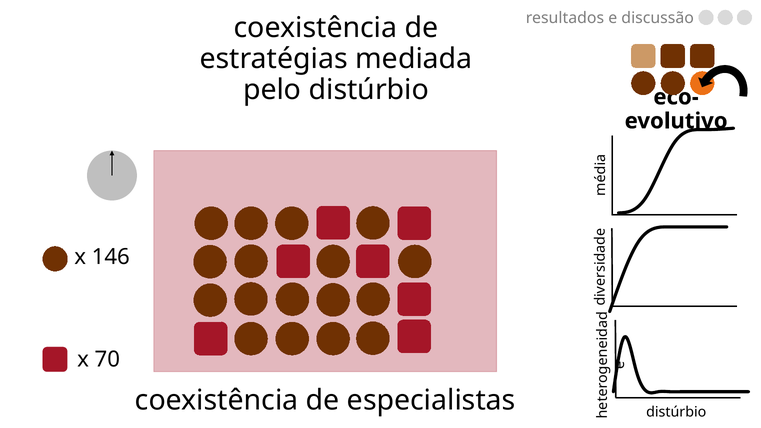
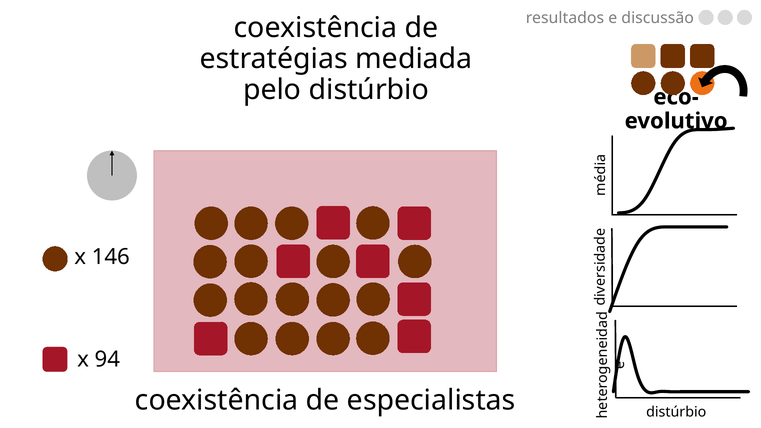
70: 70 -> 94
